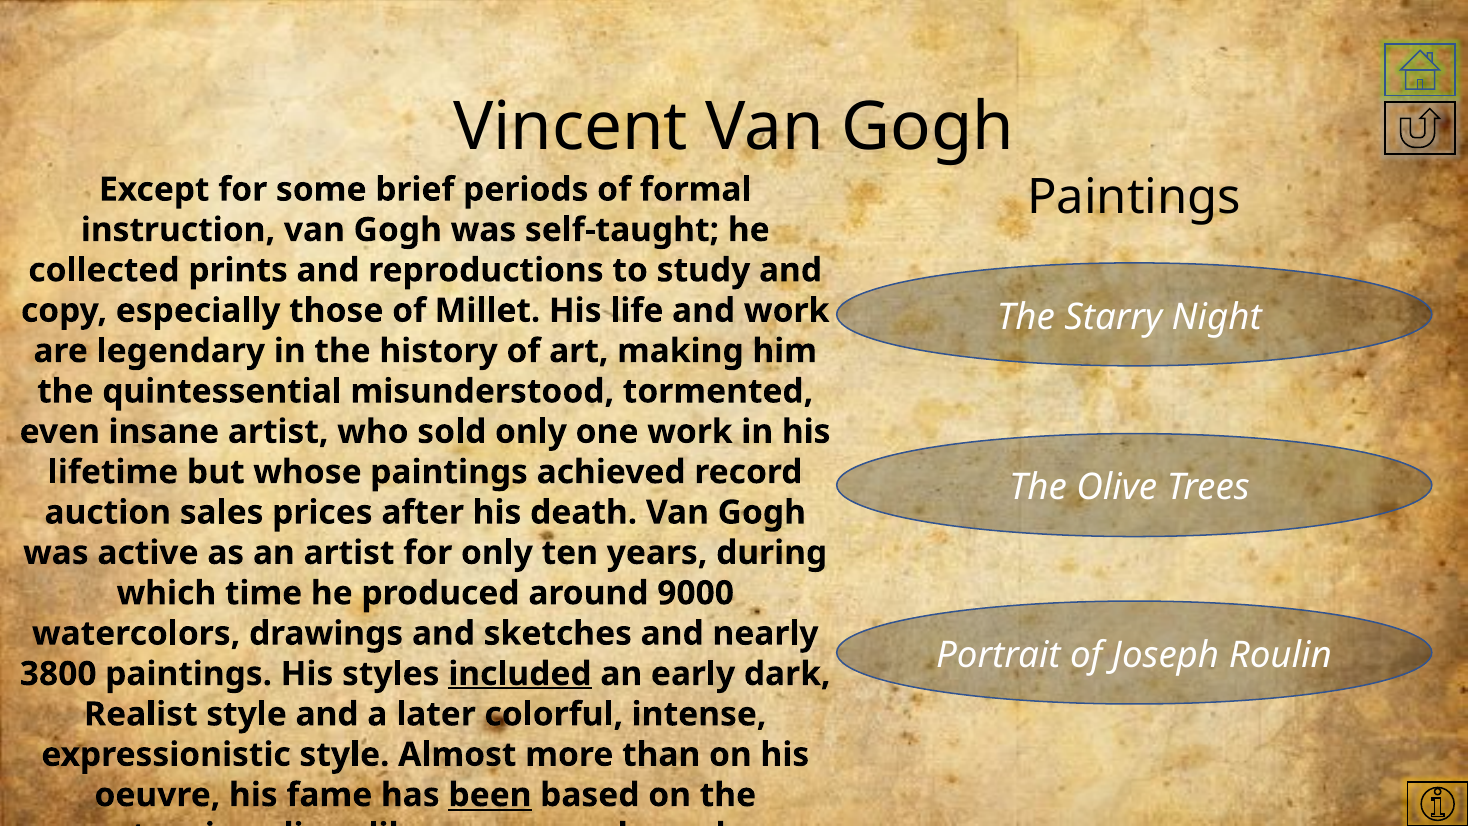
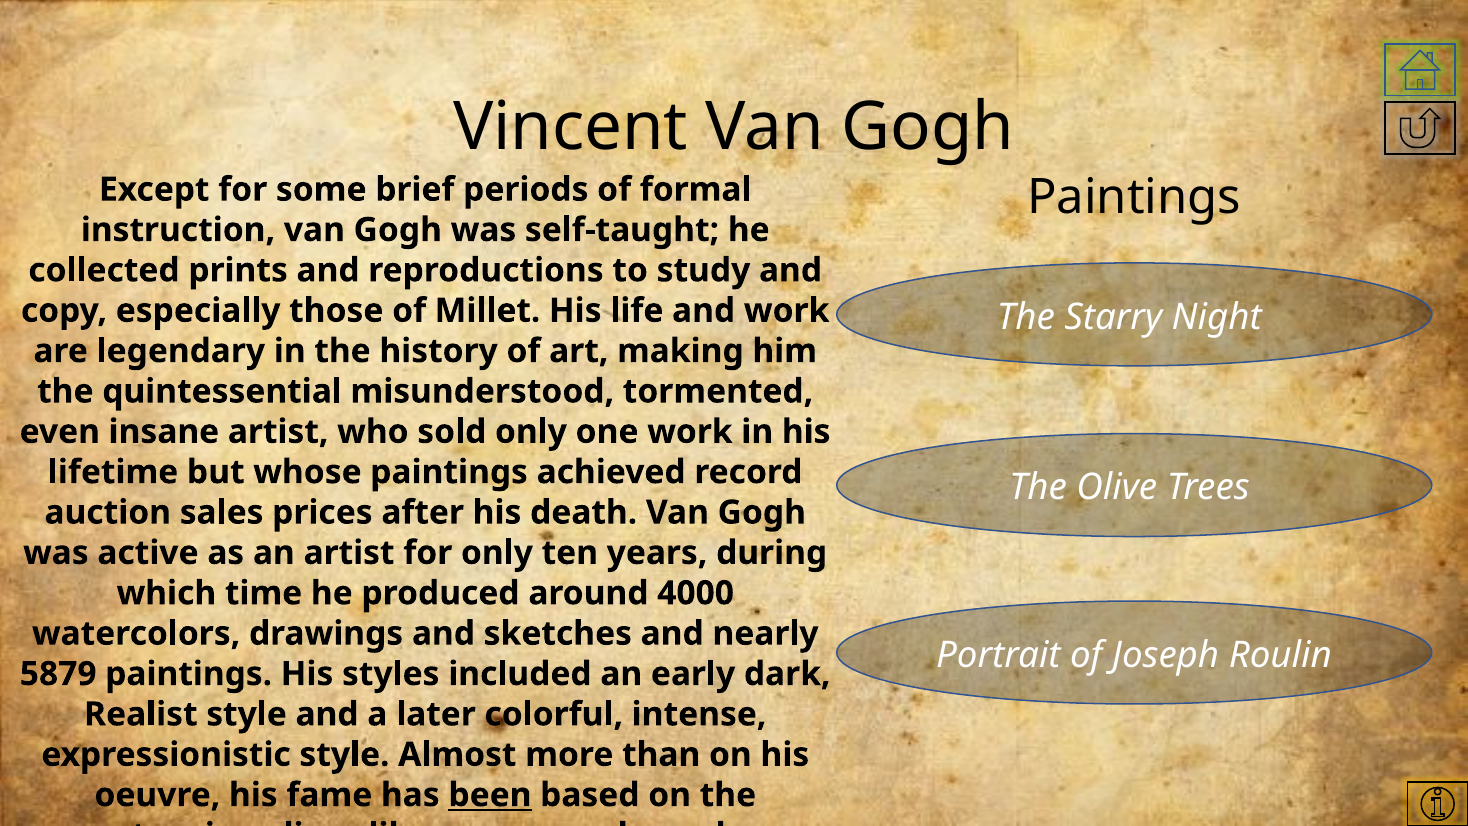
9000: 9000 -> 4000
3800: 3800 -> 5879
included underline: present -> none
